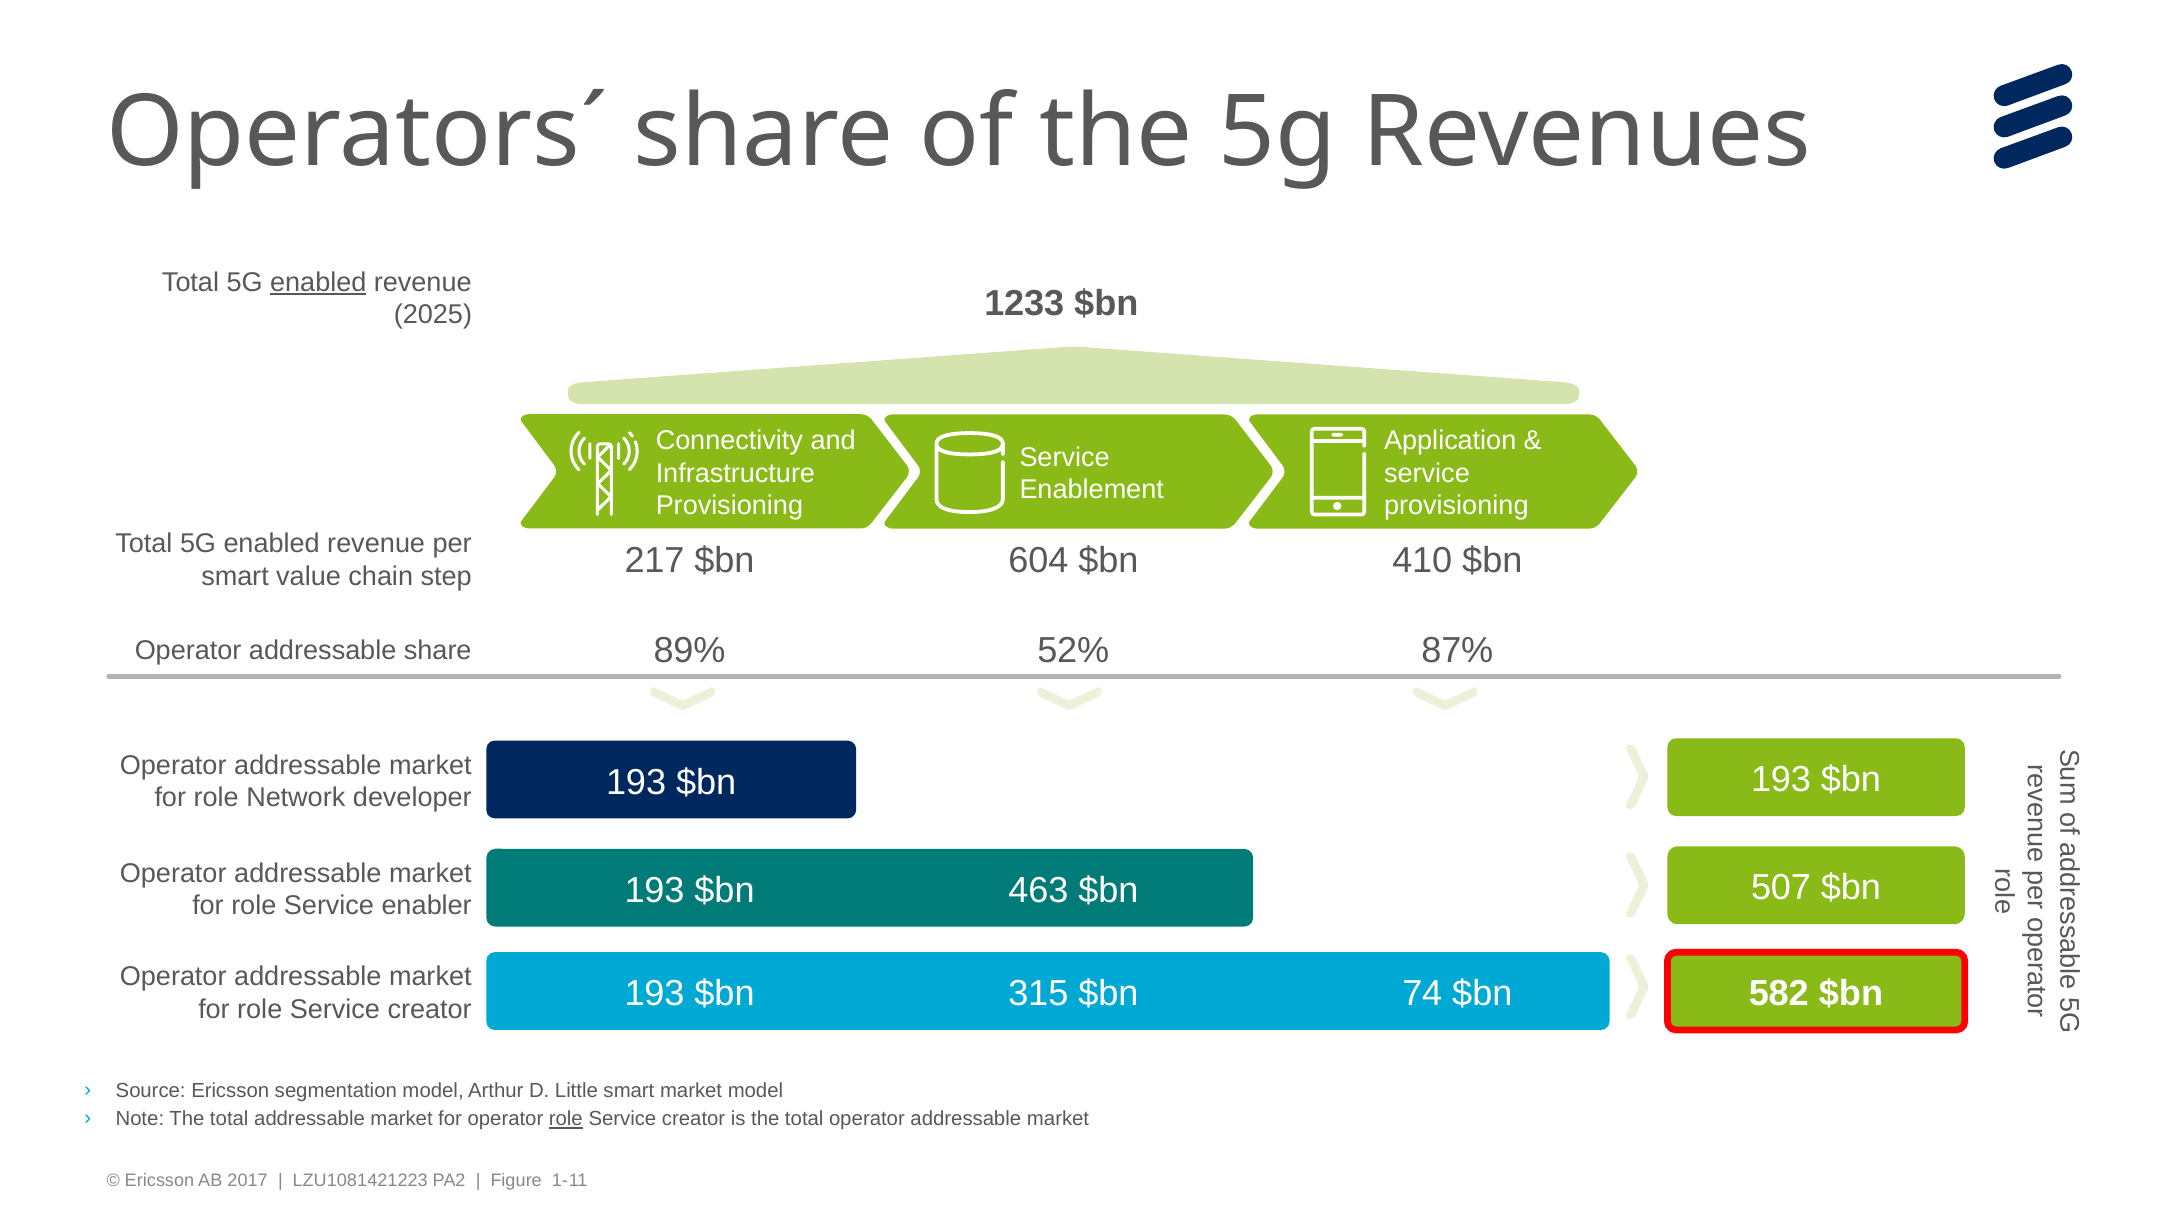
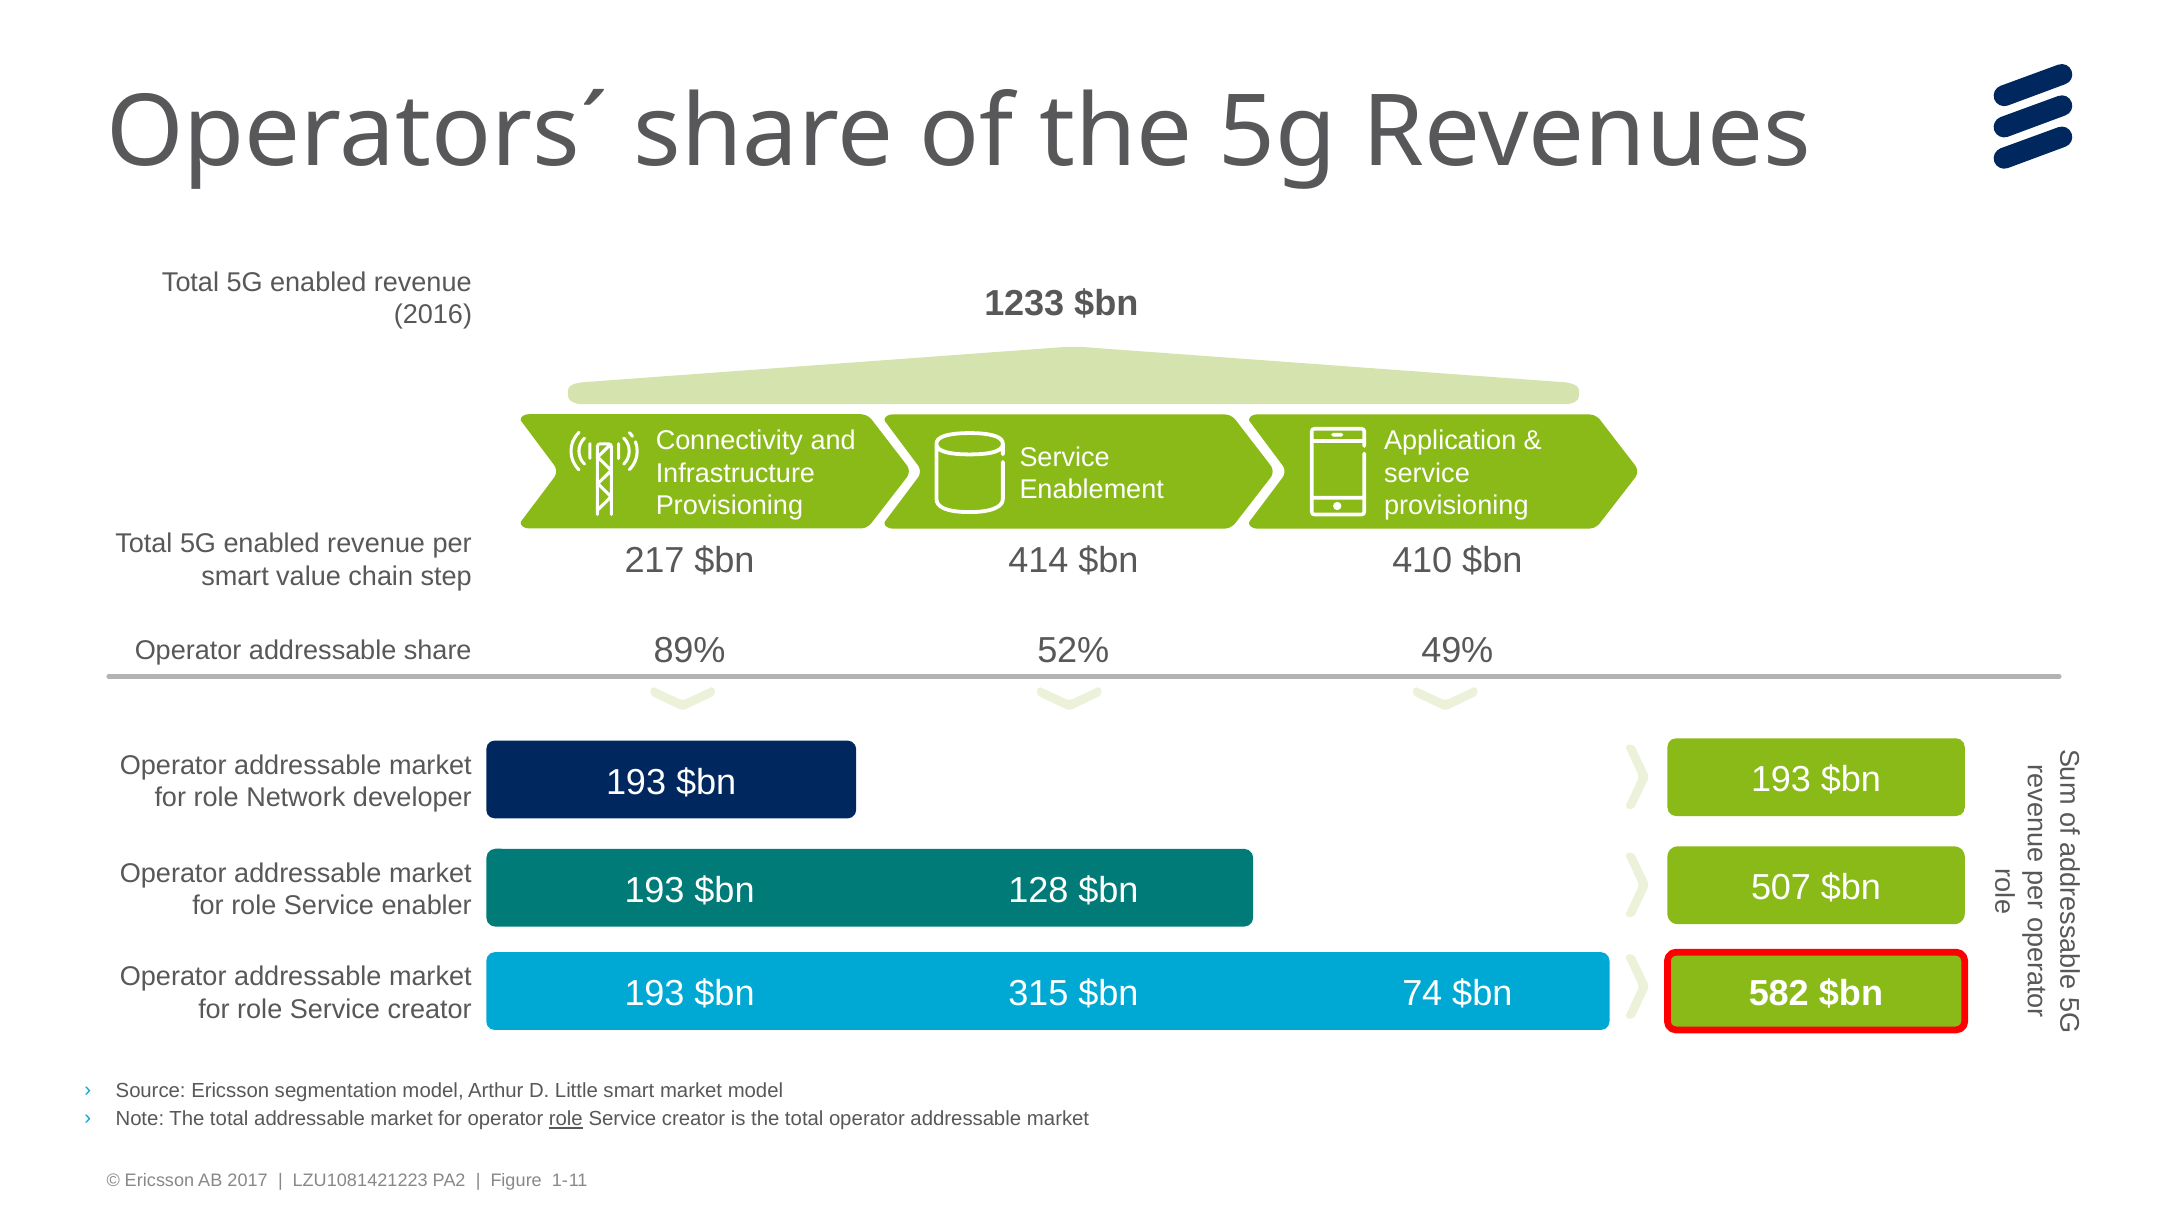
enabled at (318, 282) underline: present -> none
2025: 2025 -> 2016
604: 604 -> 414
87%: 87% -> 49%
463: 463 -> 128
